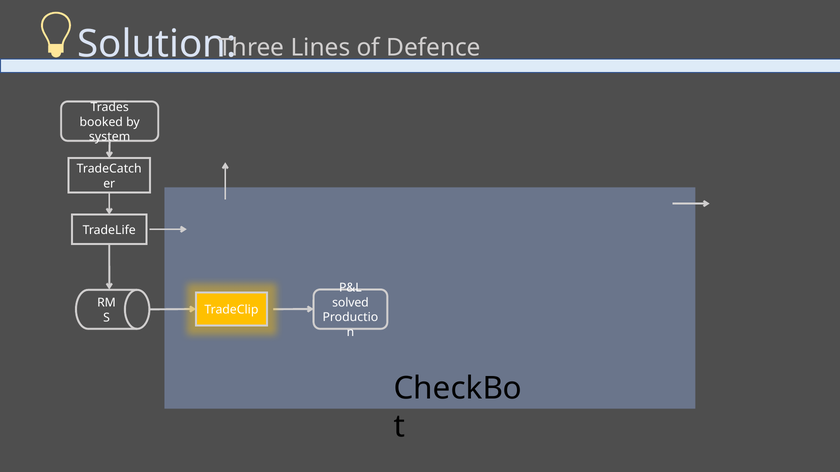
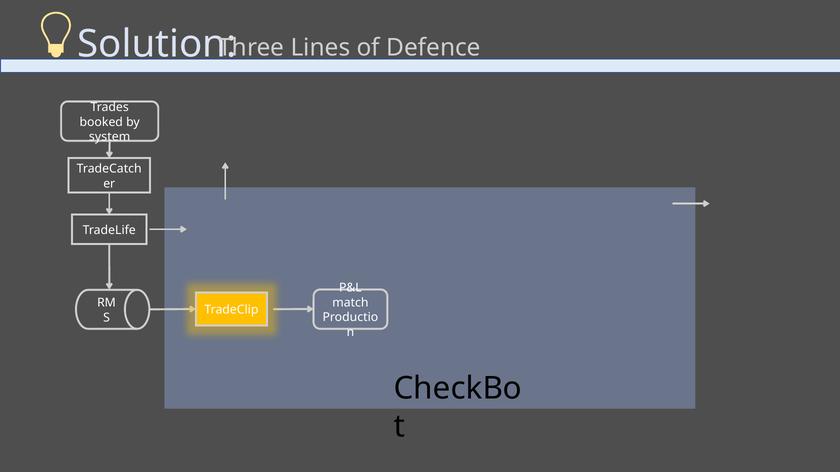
solved: solved -> match
